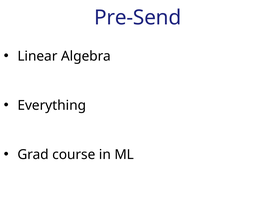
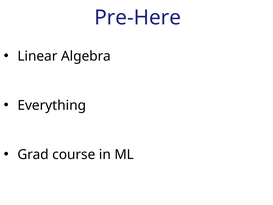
Pre-Send: Pre-Send -> Pre-Here
